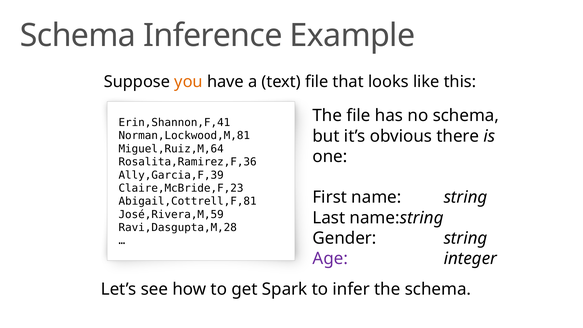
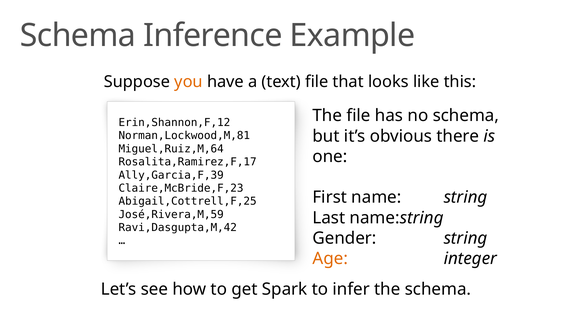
Erin,Shannon,F,41: Erin,Shannon,F,41 -> Erin,Shannon,F,12
Rosalita,Ramirez,F,36: Rosalita,Ramirez,F,36 -> Rosalita,Ramirez,F,17
Abigail,Cottrell,F,81: Abigail,Cottrell,F,81 -> Abigail,Cottrell,F,25
Ravi,Dasgupta,M,28: Ravi,Dasgupta,M,28 -> Ravi,Dasgupta,M,42
Age colour: purple -> orange
